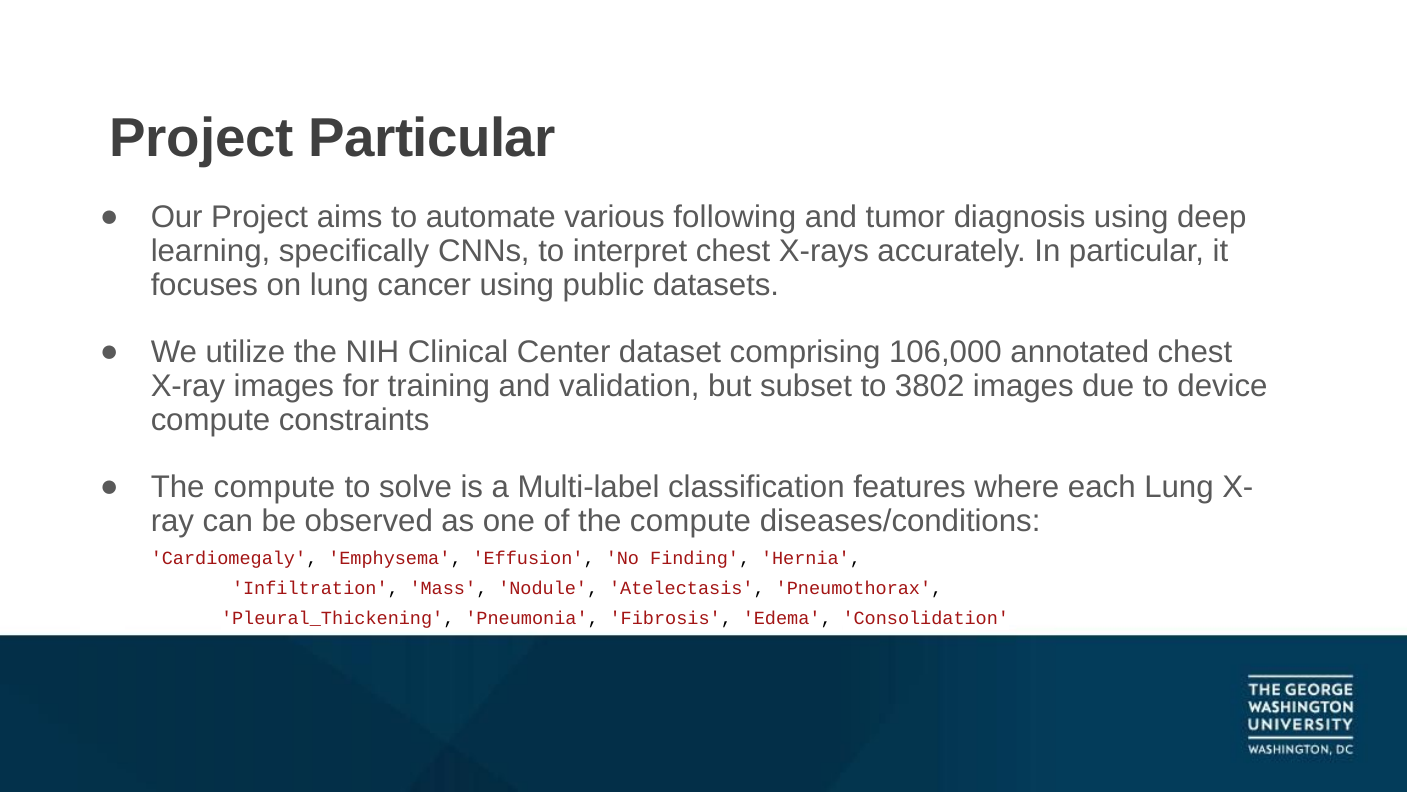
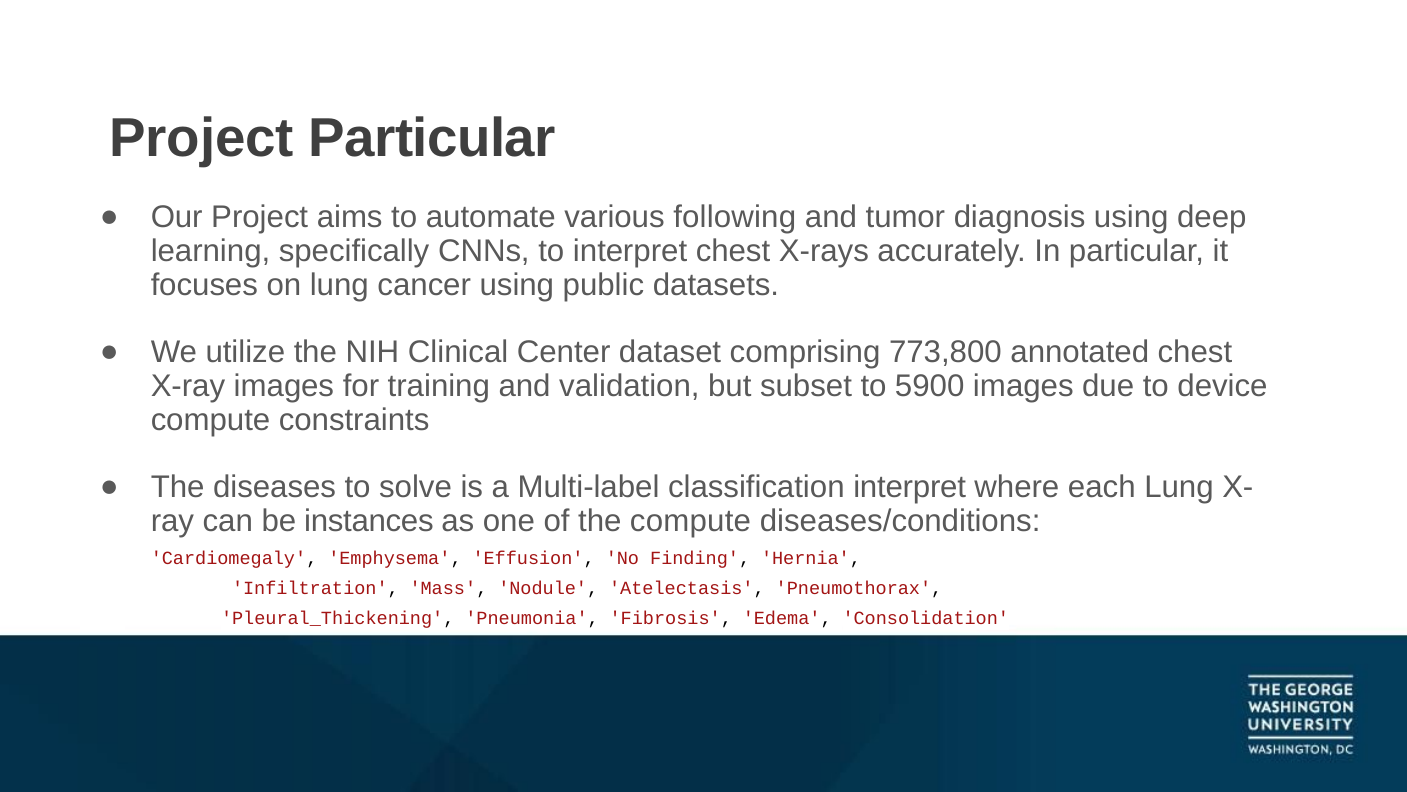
106,000: 106,000 -> 773,800
3802: 3802 -> 5900
compute at (274, 487): compute -> diseases
classification features: features -> interpret
observed: observed -> instances
